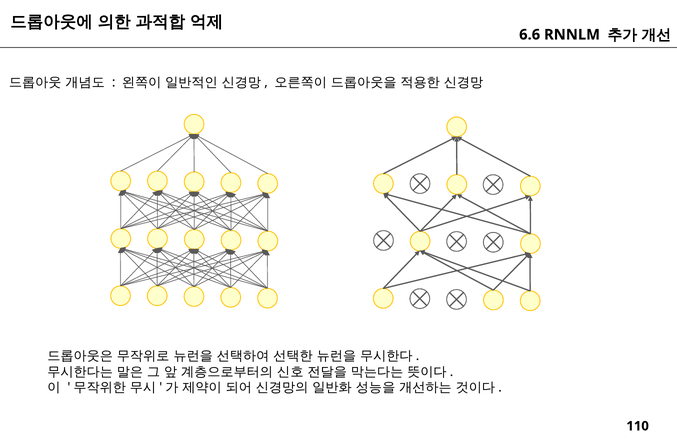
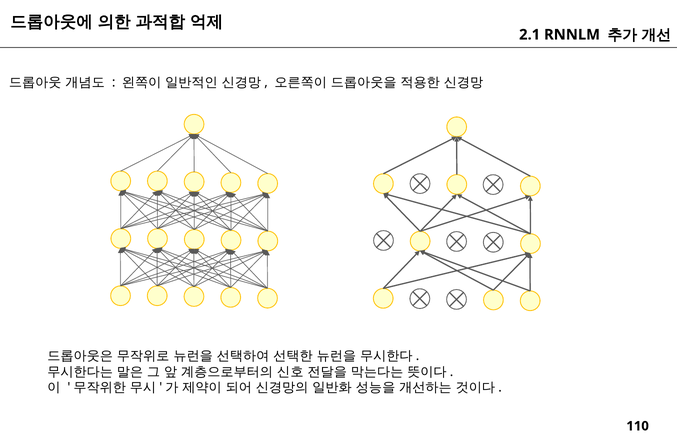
6.6: 6.6 -> 2.1
